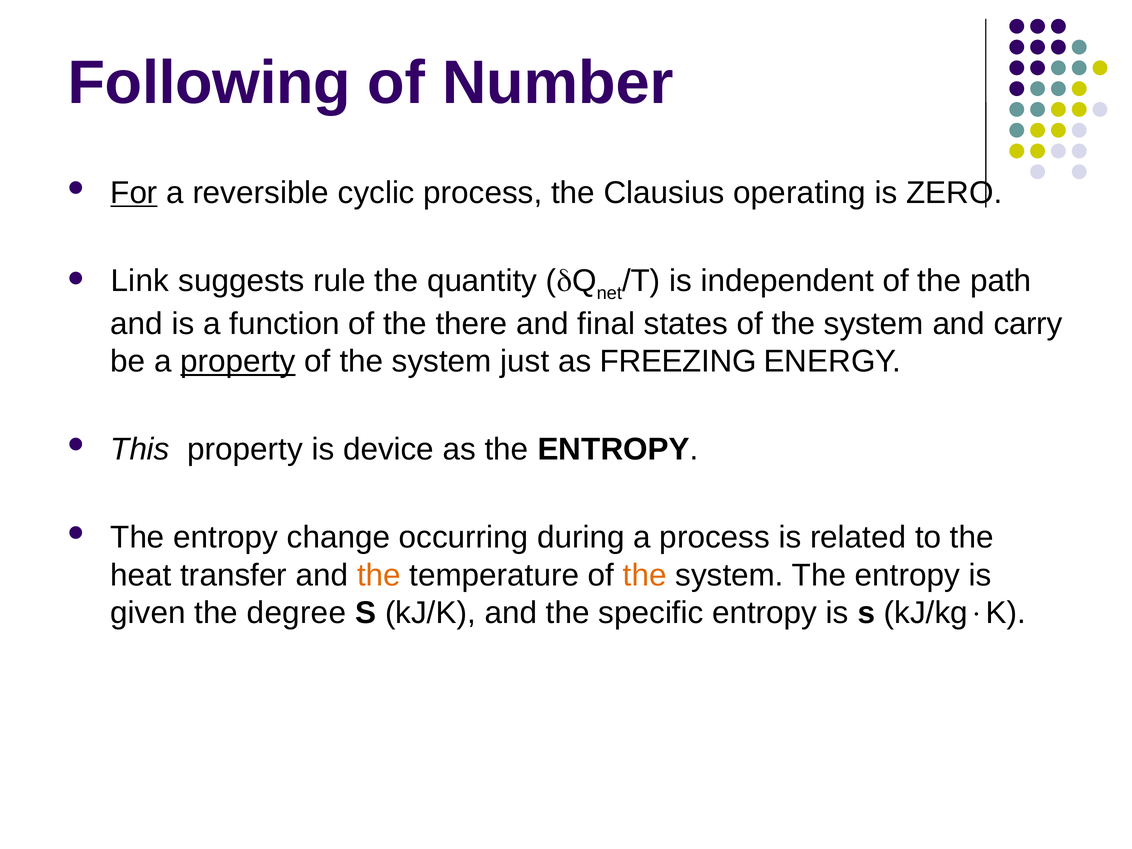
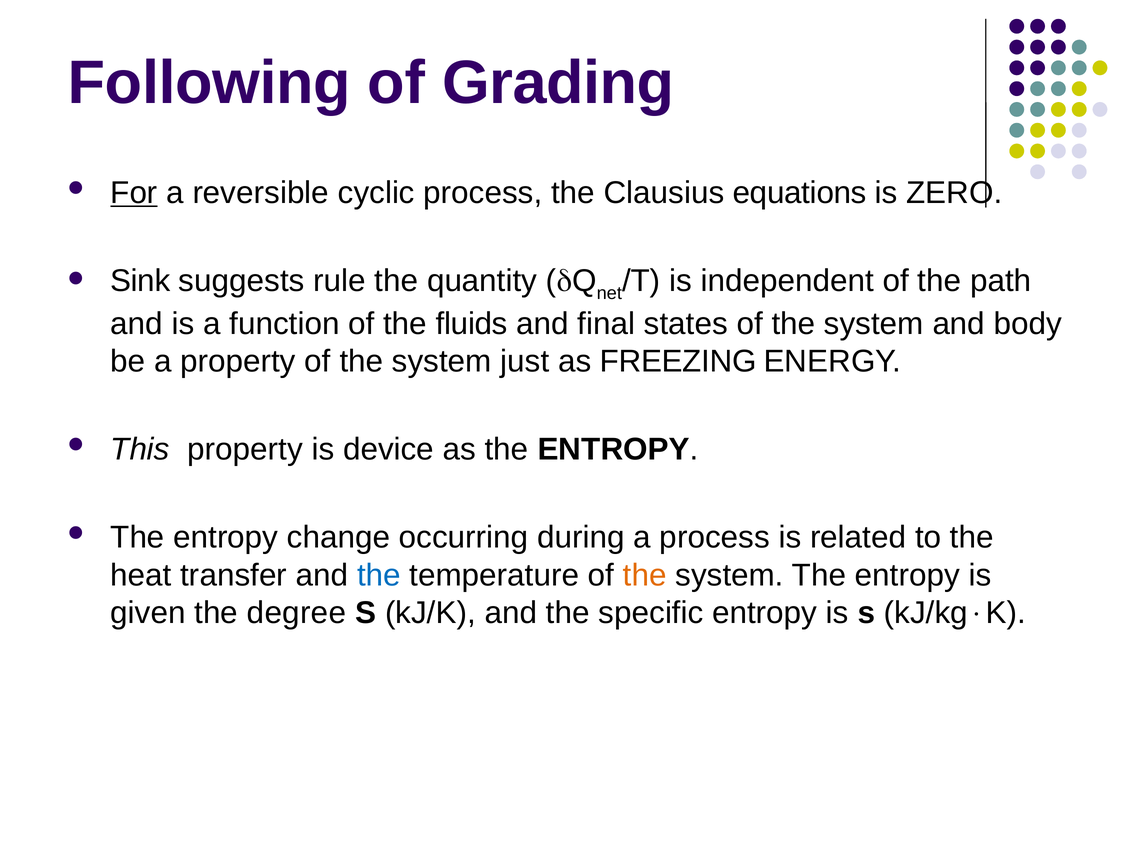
Number: Number -> Grading
operating: operating -> equations
Link: Link -> Sink
there: there -> fluids
carry: carry -> body
property at (238, 361) underline: present -> none
the at (379, 575) colour: orange -> blue
